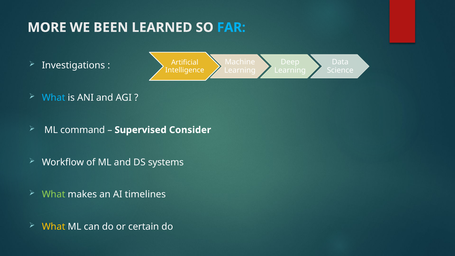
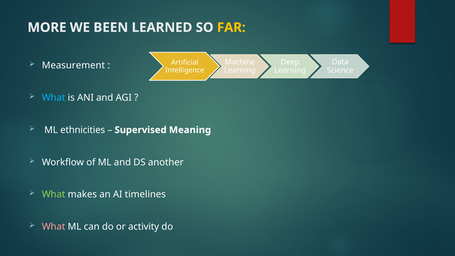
FAR colour: light blue -> yellow
Investigations: Investigations -> Measurement
command: command -> ethnicities
Consider: Consider -> Meaning
systems: systems -> another
What at (54, 227) colour: yellow -> pink
certain: certain -> activity
